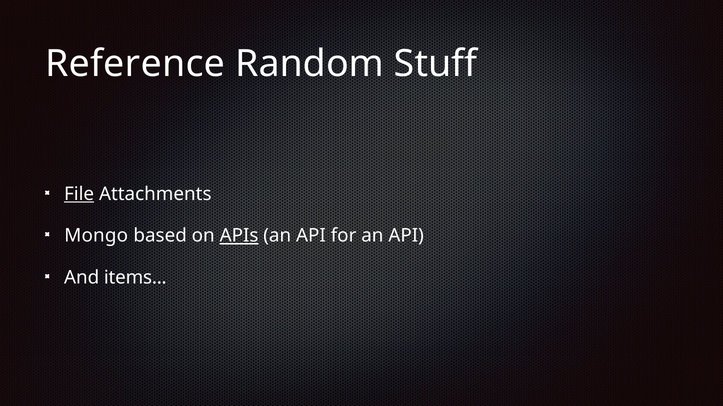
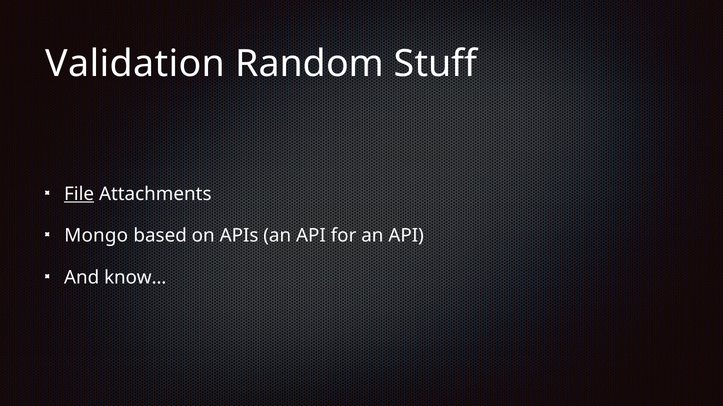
Reference: Reference -> Validation
APIs underline: present -> none
items: items -> know
